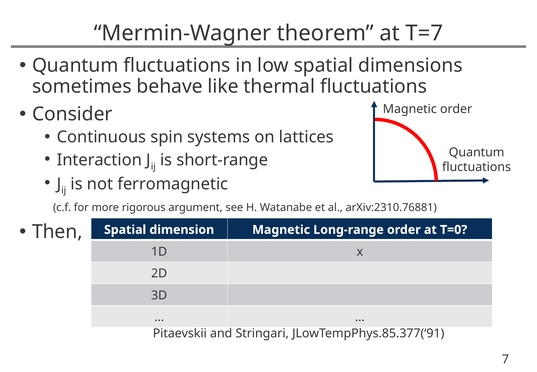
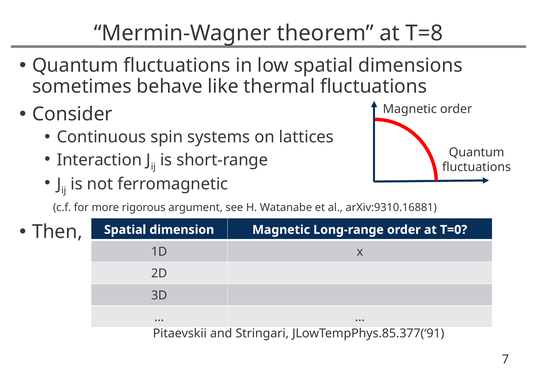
T=7: T=7 -> T=8
arXiv:2310.76881: arXiv:2310.76881 -> arXiv:9310.16881
